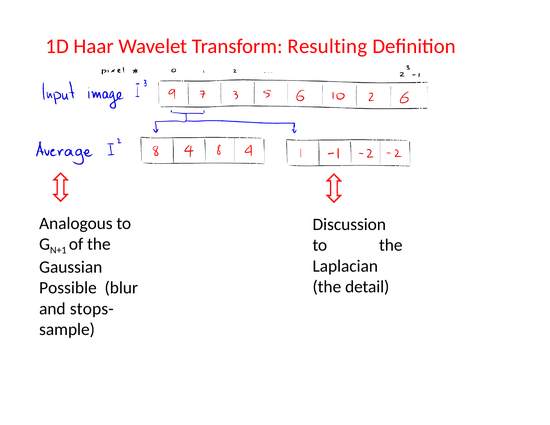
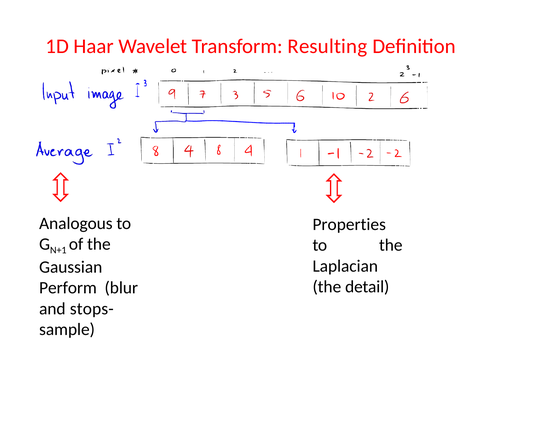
Discussion: Discussion -> Properties
Possible: Possible -> Perform
